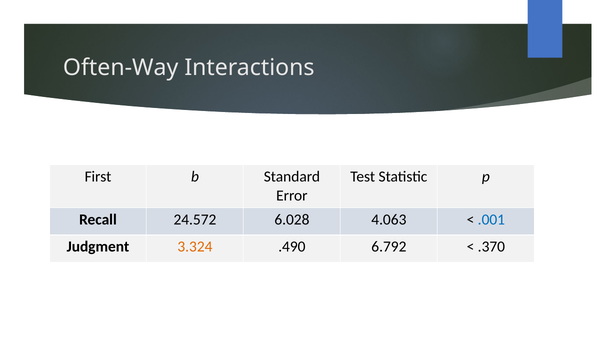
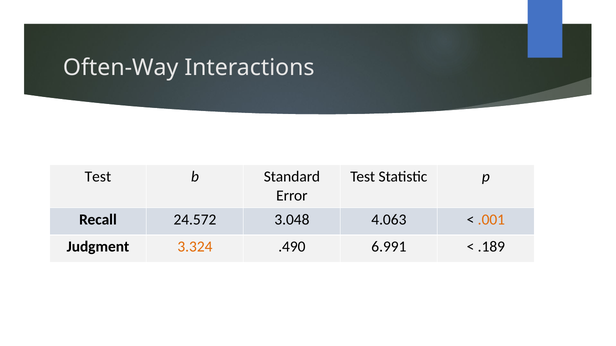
First at (98, 177): First -> Test
6.028: 6.028 -> 3.048
.001 colour: blue -> orange
6.792: 6.792 -> 6.991
.370: .370 -> .189
